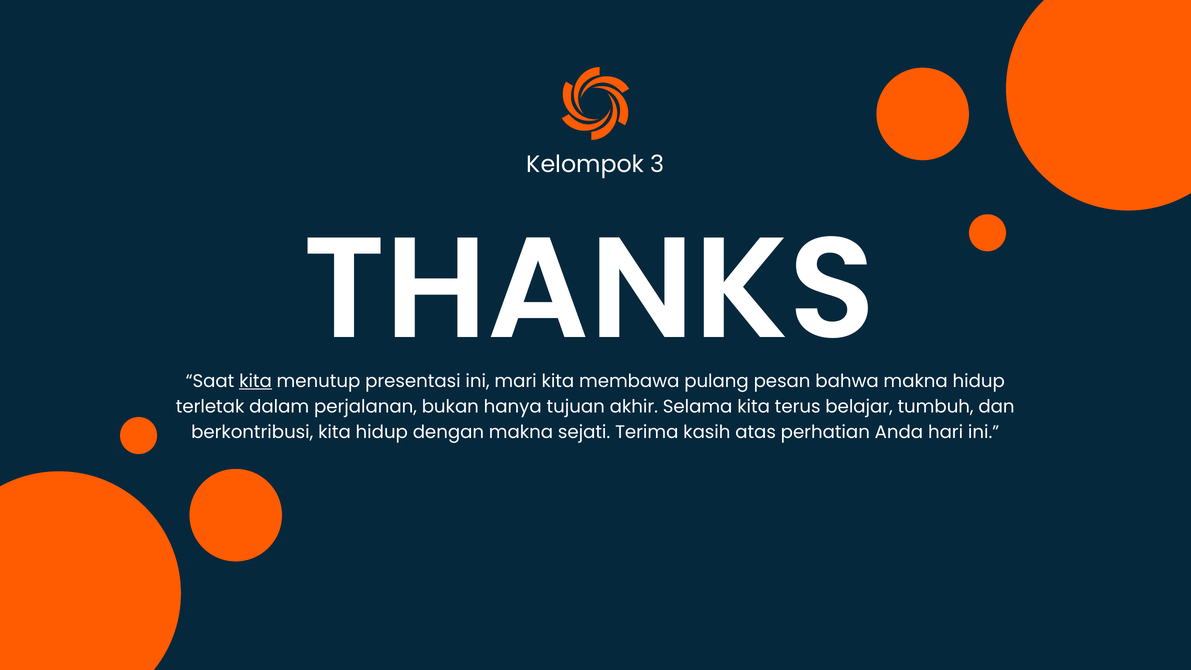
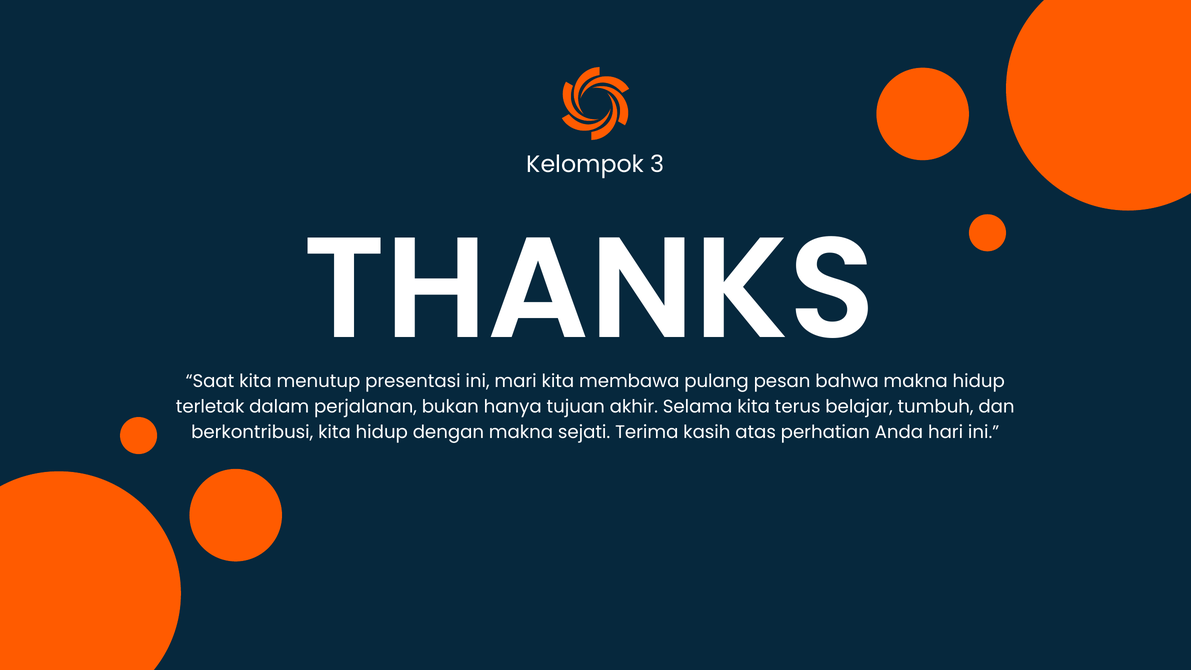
kita at (256, 381) underline: present -> none
